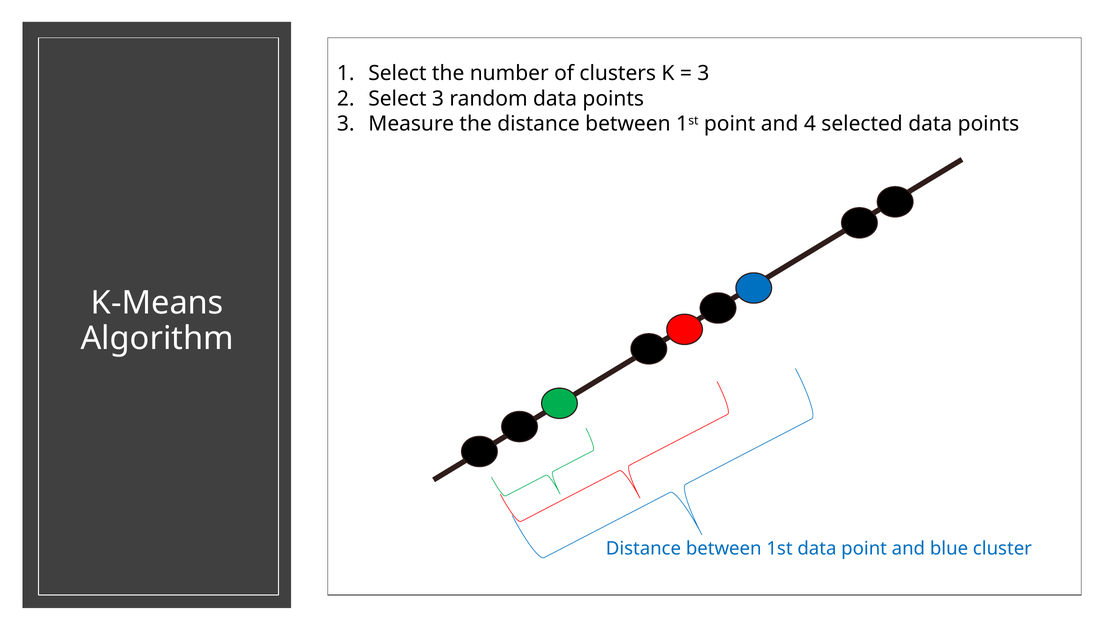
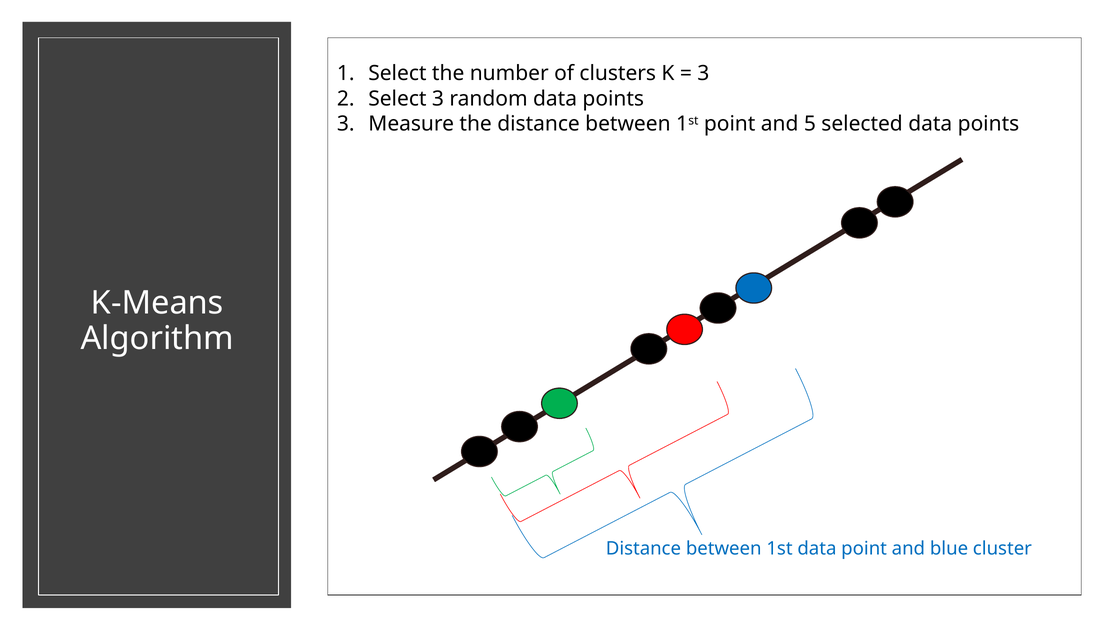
4: 4 -> 5
